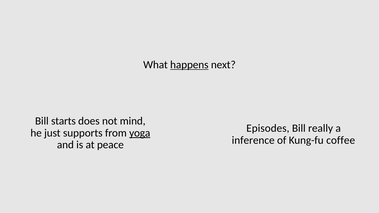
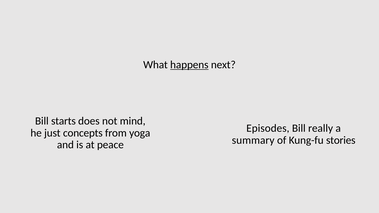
supports: supports -> concepts
yoga underline: present -> none
inference: inference -> summary
coffee: coffee -> stories
